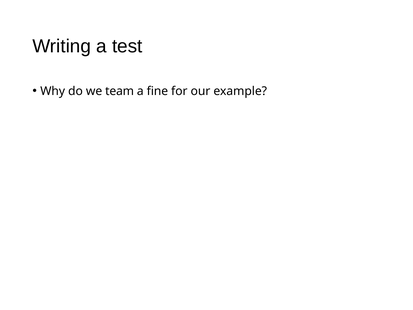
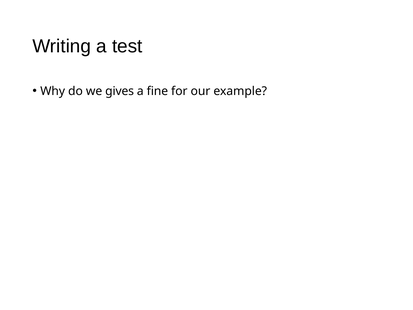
team: team -> gives
